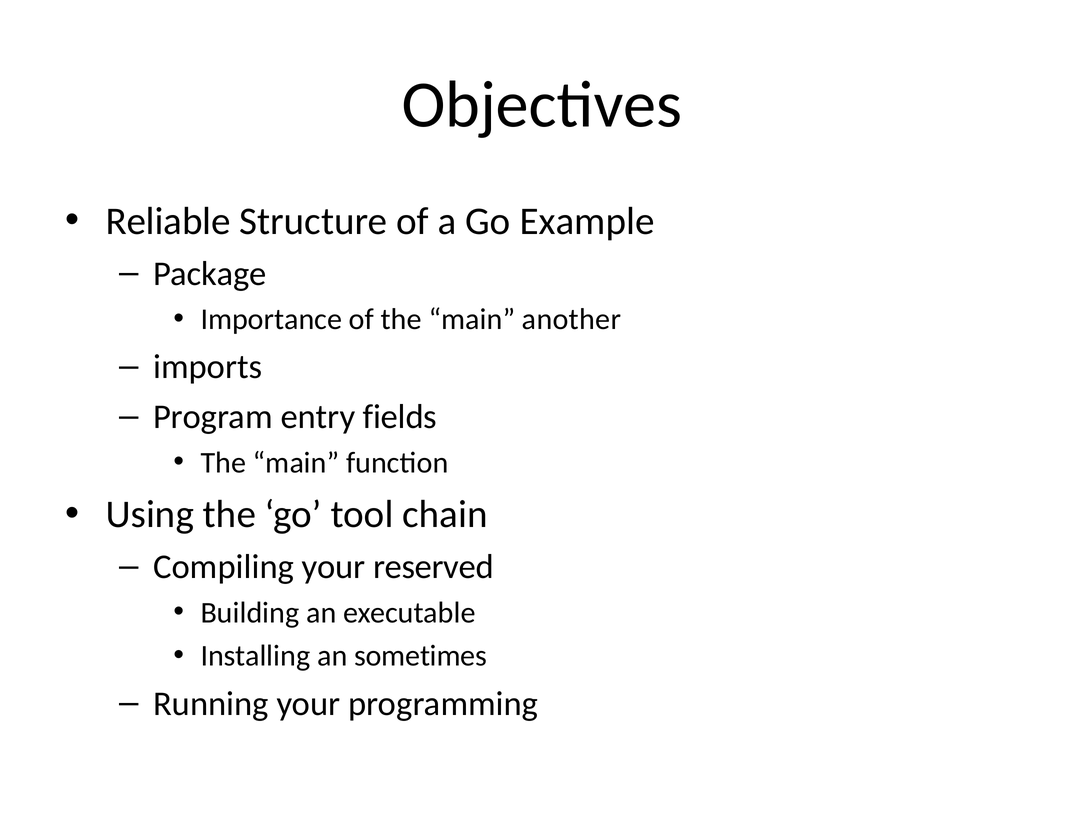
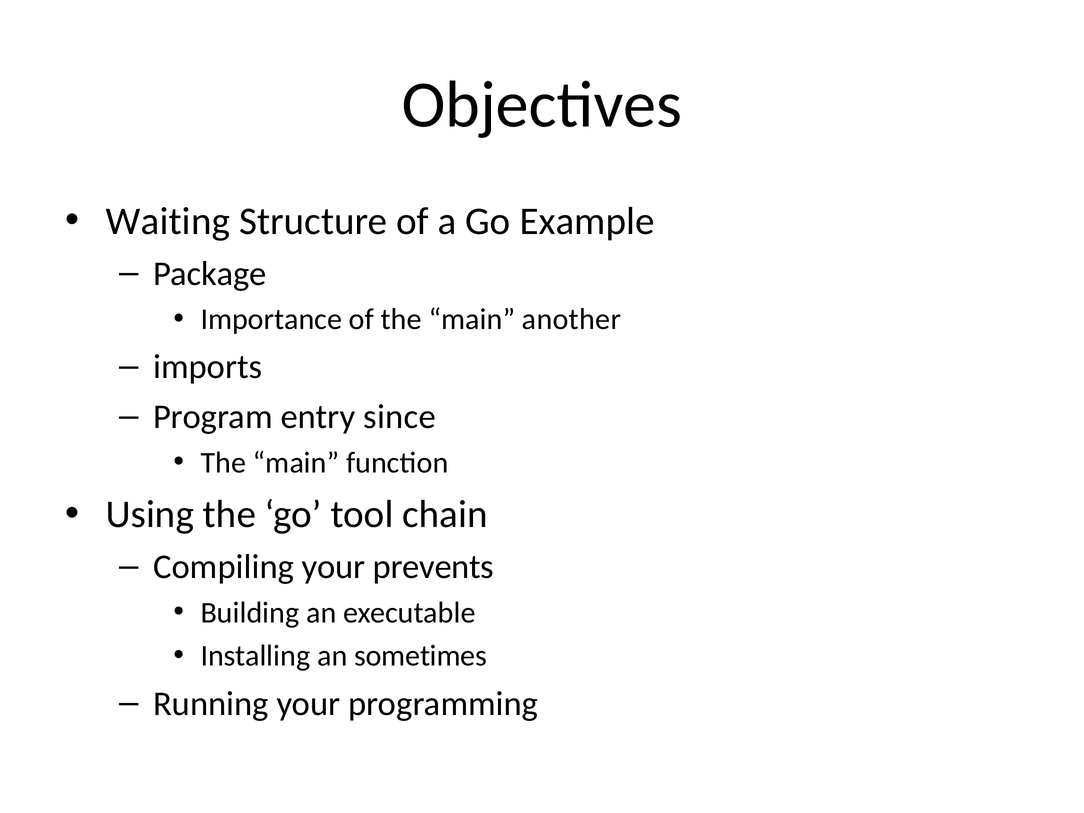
Reliable: Reliable -> Waiting
fields: fields -> since
reserved: reserved -> prevents
